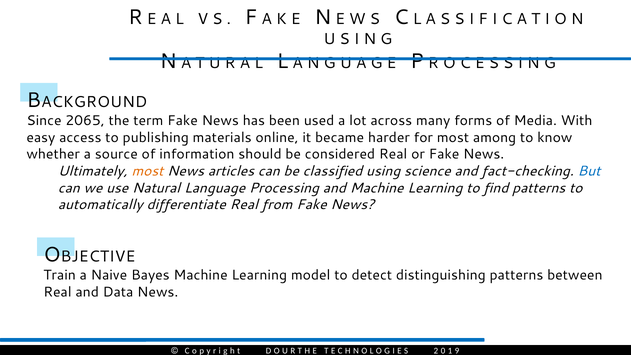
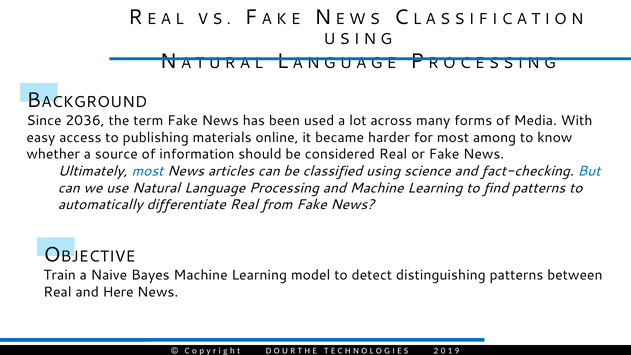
2065: 2065 -> 2036
most at (147, 171) colour: orange -> blue
Data: Data -> Here
